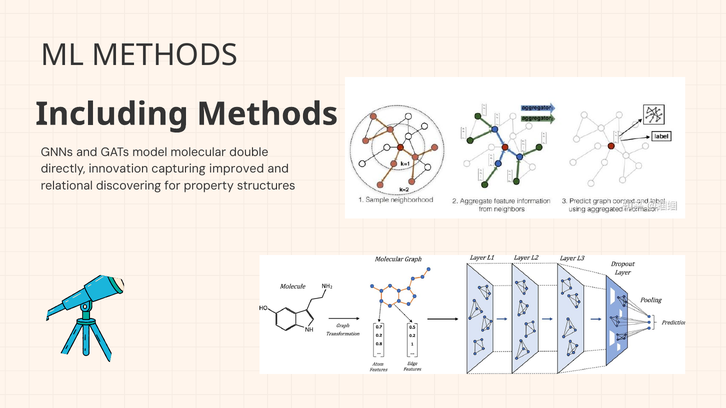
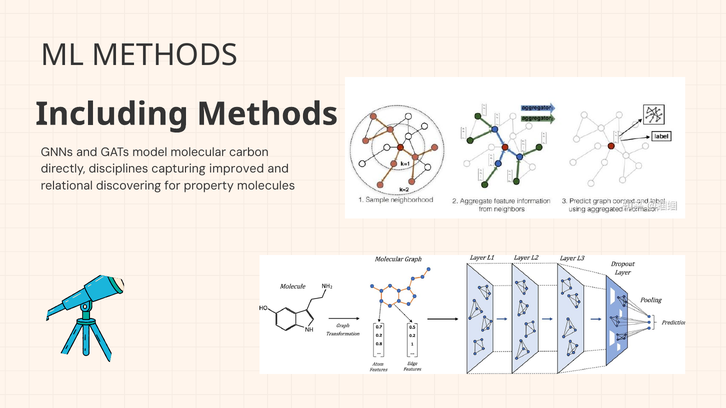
double: double -> carbon
innovation: innovation -> disciplines
structures: structures -> molecules
